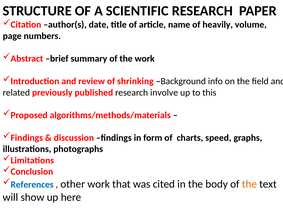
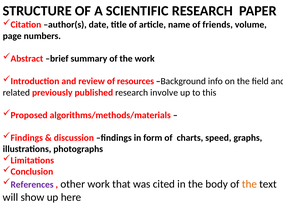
heavily: heavily -> friends
shrinking: shrinking -> resources
References colour: blue -> purple
